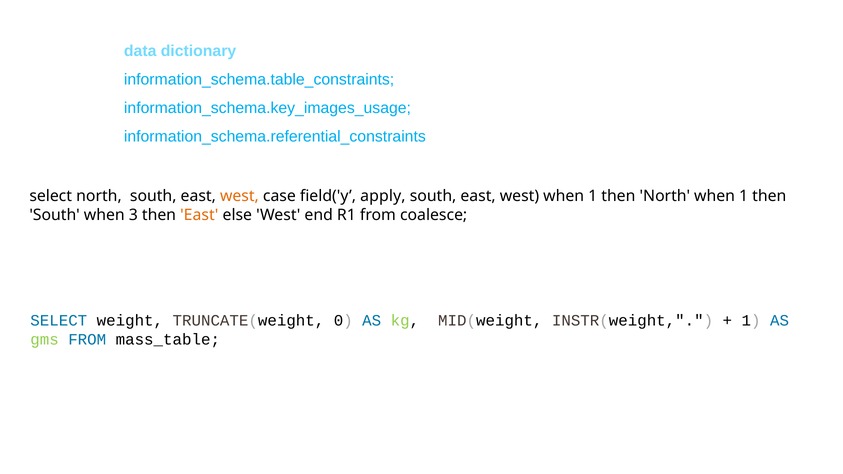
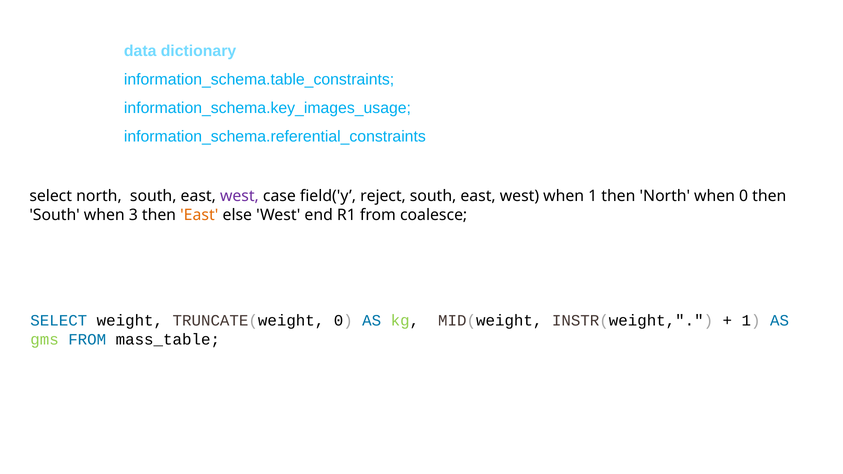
west at (239, 196) colour: orange -> purple
apply: apply -> reject
North when 1: 1 -> 0
